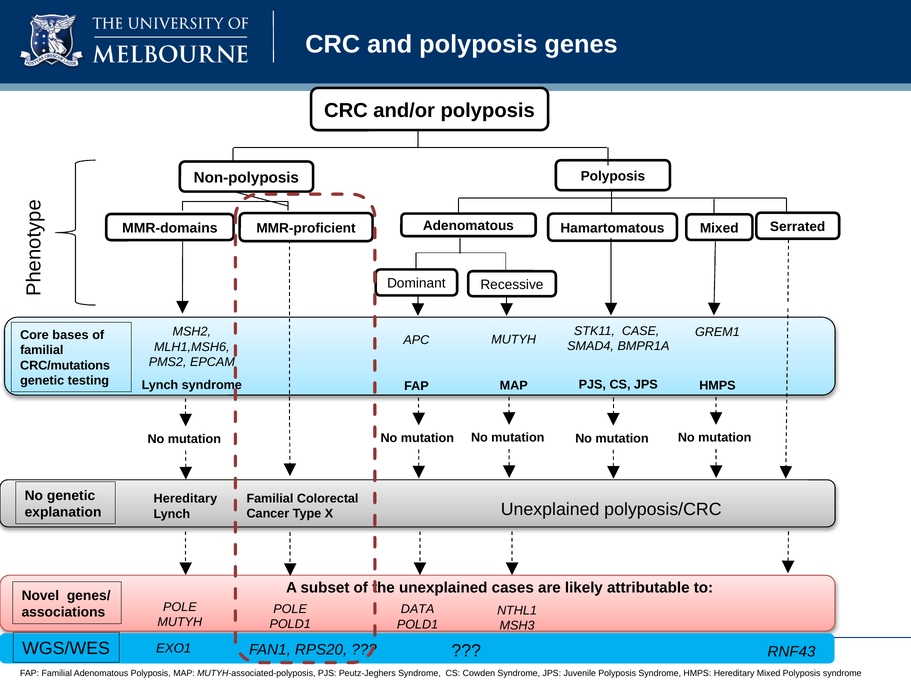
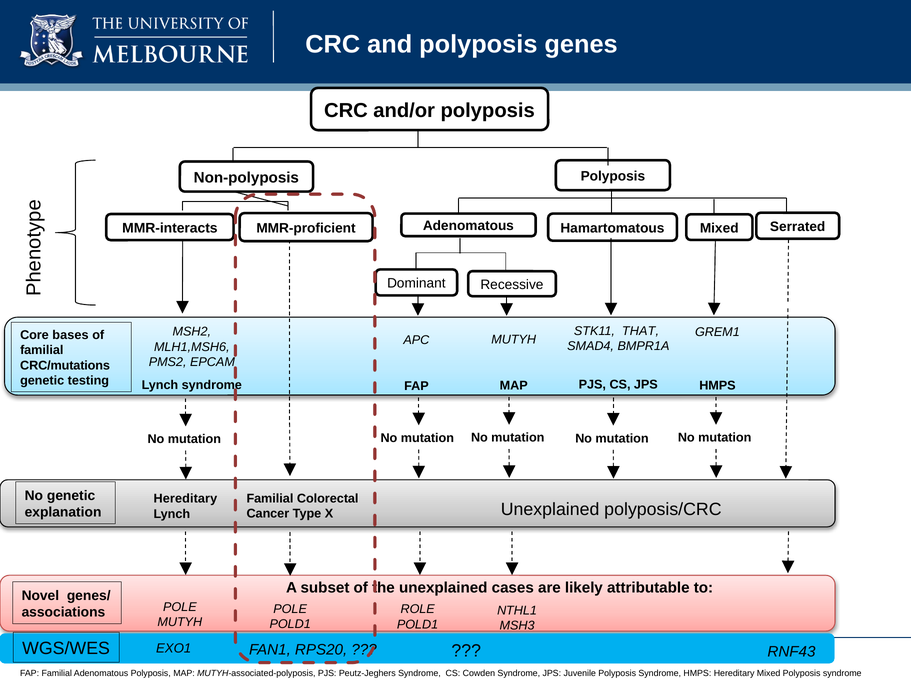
MMR-domains: MMR-domains -> MMR-interacts
CASE: CASE -> THAT
DATA: DATA -> ROLE
